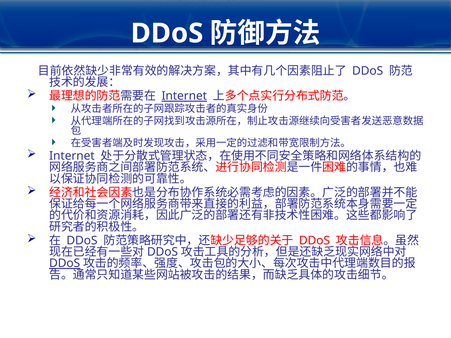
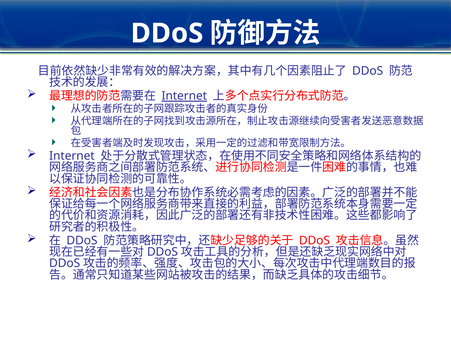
DDoS at (65, 264) underline: present -> none
